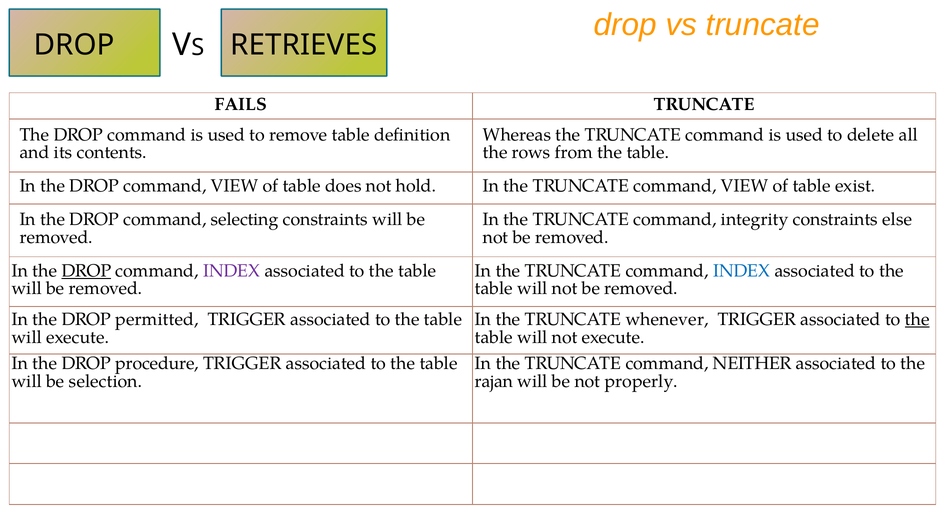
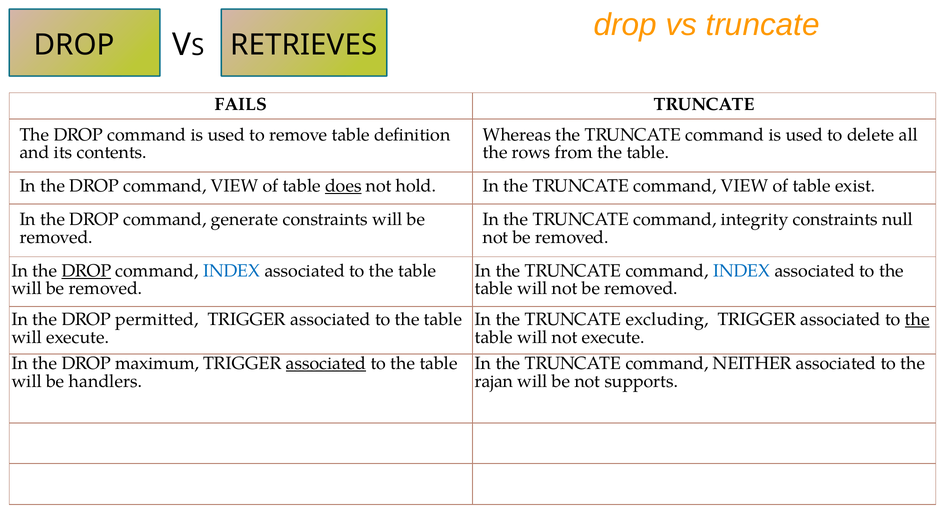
does underline: none -> present
selecting: selecting -> generate
else: else -> null
INDEX at (232, 271) colour: purple -> blue
whenever: whenever -> excluding
procedure: procedure -> maximum
associated at (326, 363) underline: none -> present
selection: selection -> handlers
properly: properly -> supports
